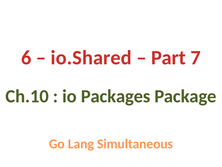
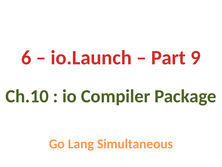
io.Shared: io.Shared -> io.Launch
7: 7 -> 9
Packages: Packages -> Compiler
